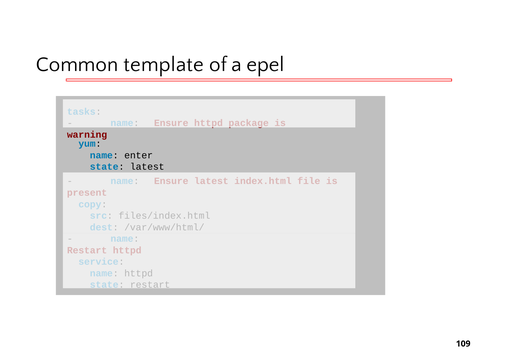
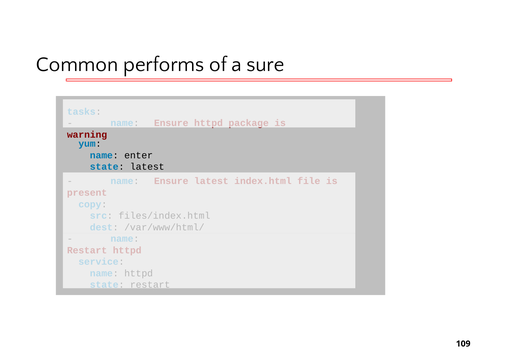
template: template -> performs
epel: epel -> sure
